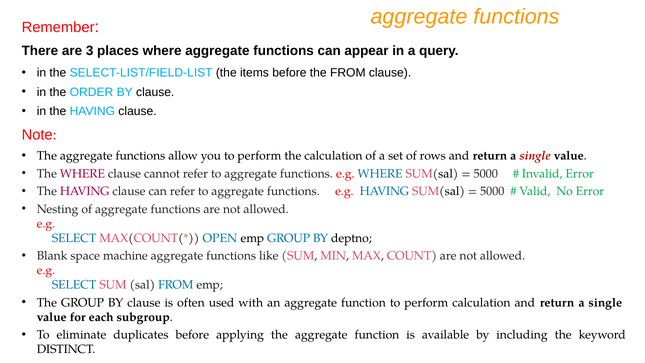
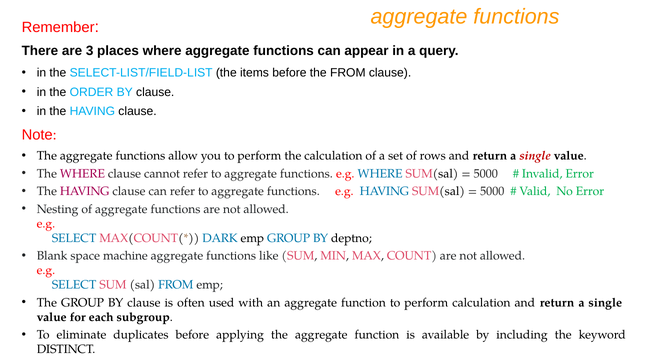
OPEN: OPEN -> DARK
